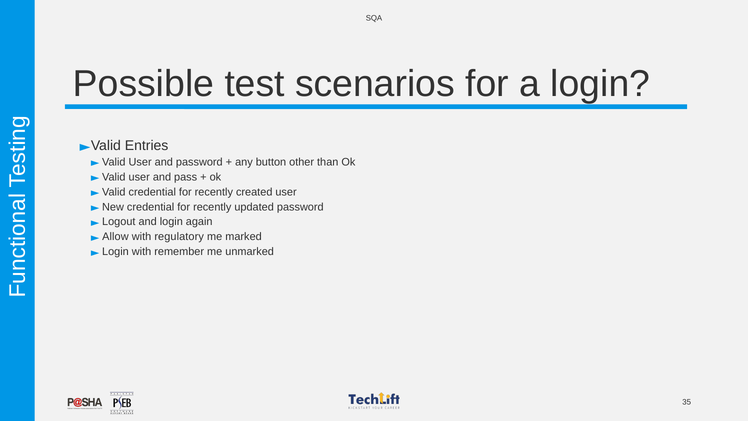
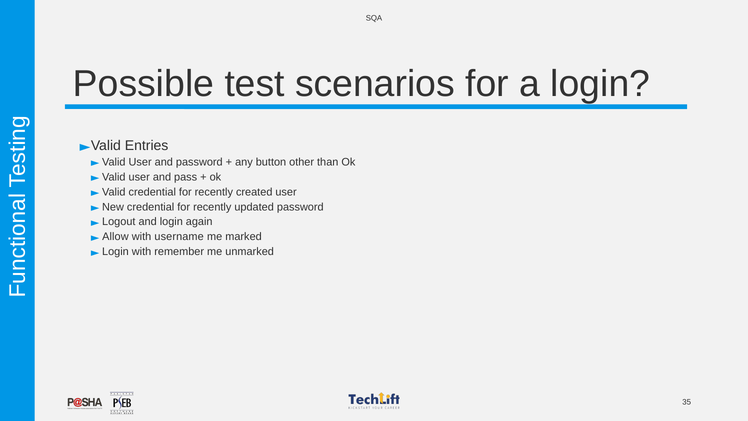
regulatory: regulatory -> username
